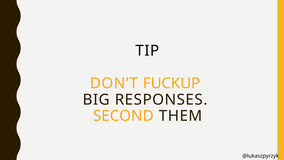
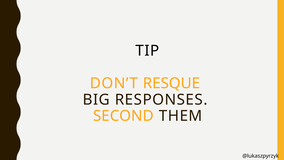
FUCKUP: FUCKUP -> RESQUE
